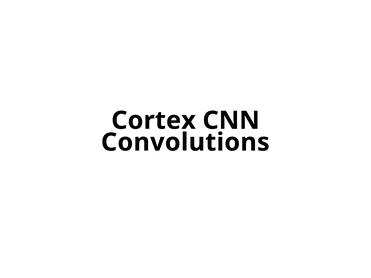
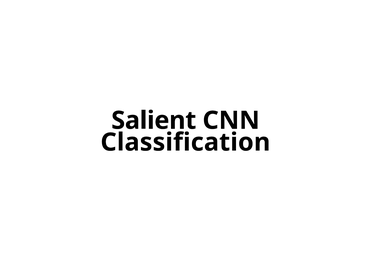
Cortex: Cortex -> Salient
Convolutions: Convolutions -> Classification
